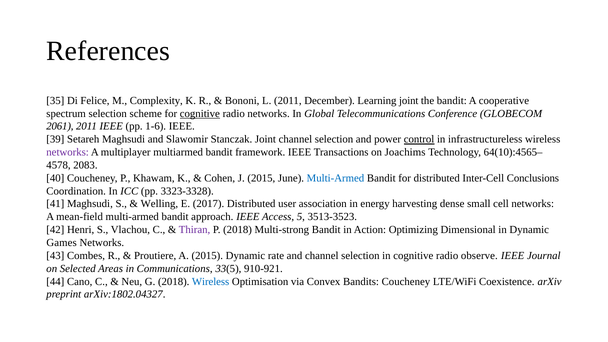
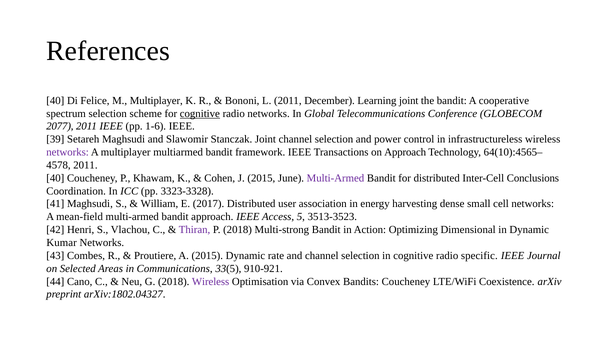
35 at (55, 101): 35 -> 40
M Complexity: Complexity -> Multiplayer
2061: 2061 -> 2077
control underline: present -> none
on Joachims: Joachims -> Approach
2083 at (85, 165): 2083 -> 2011
Multi-Armed at (335, 178) colour: blue -> purple
Welling: Welling -> William
Games: Games -> Kumar
observe: observe -> specific
Wireless at (211, 281) colour: blue -> purple
